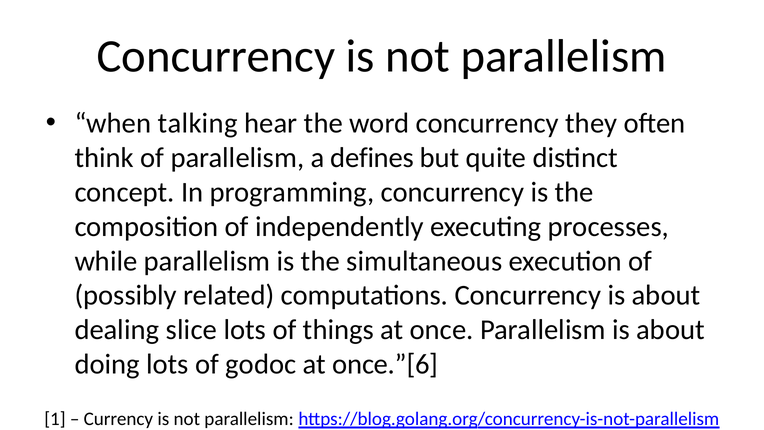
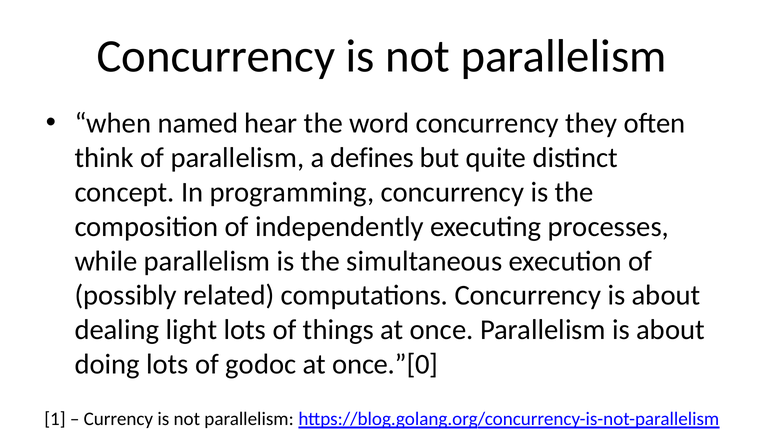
talking: talking -> named
slice: slice -> light
once.”[6: once.”[6 -> once.”[0
